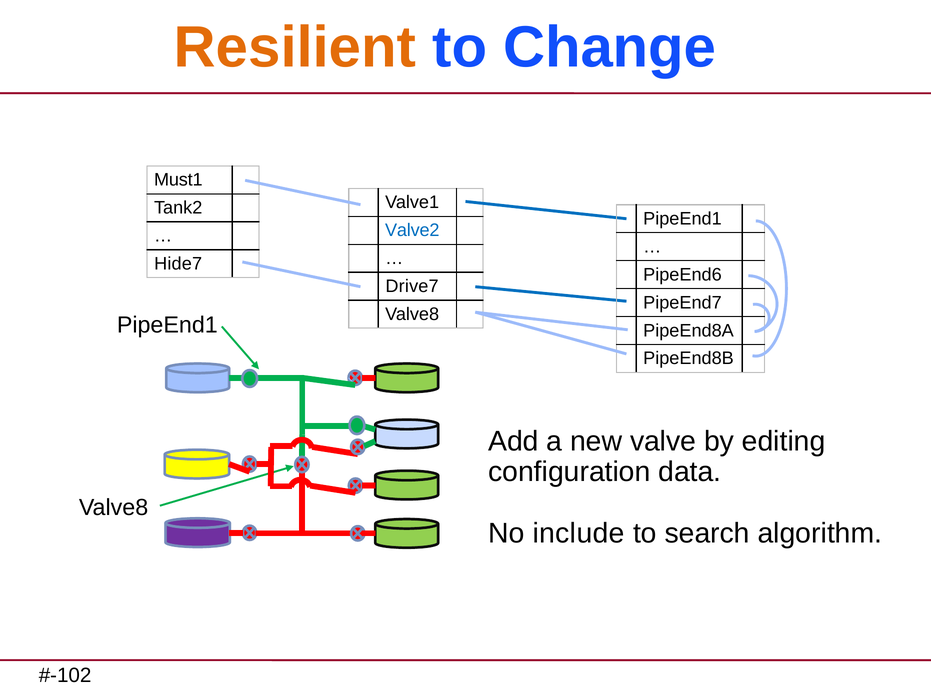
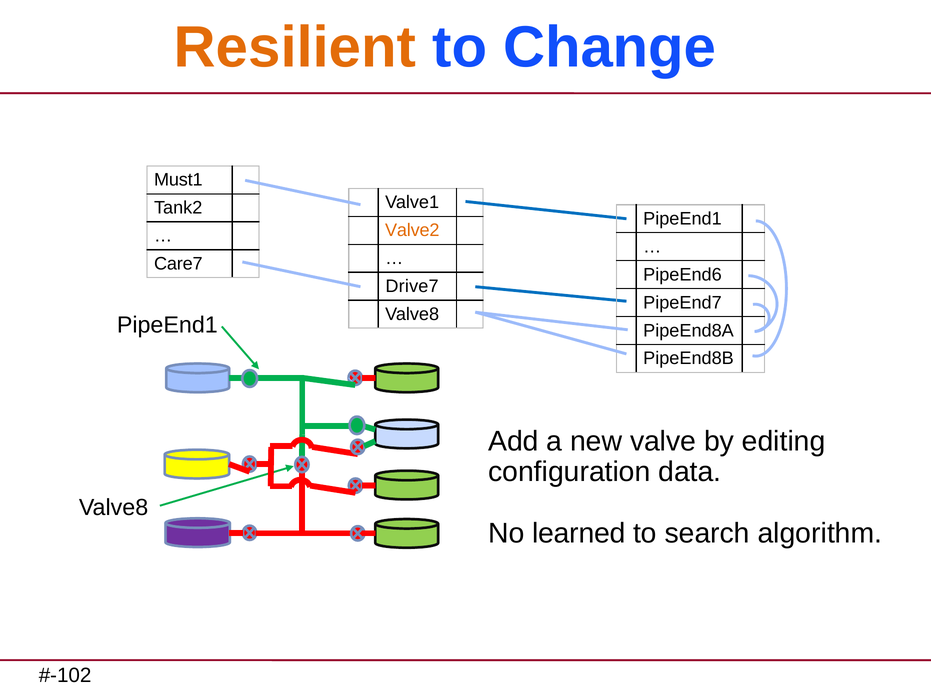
Valve2 colour: blue -> orange
Hide7: Hide7 -> Care7
include: include -> learned
